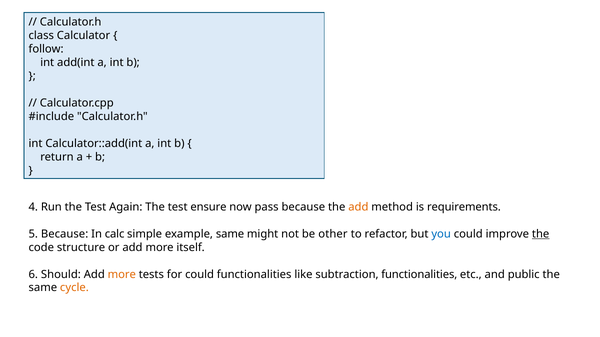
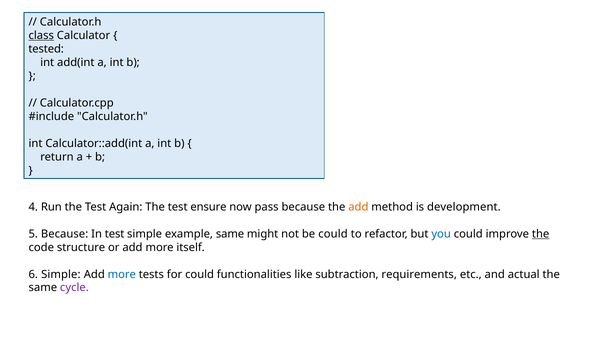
class underline: none -> present
follow: follow -> tested
requirements: requirements -> development
In calc: calc -> test
be other: other -> could
6 Should: Should -> Simple
more at (122, 275) colour: orange -> blue
subtraction functionalities: functionalities -> requirements
public: public -> actual
cycle colour: orange -> purple
